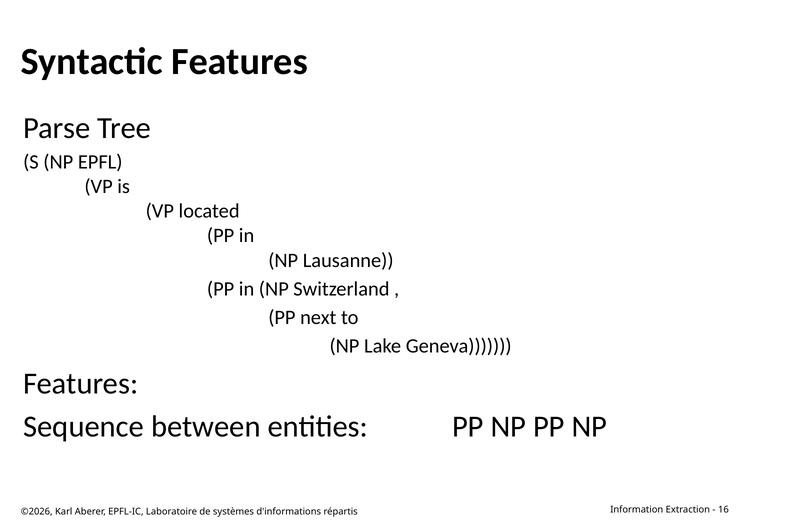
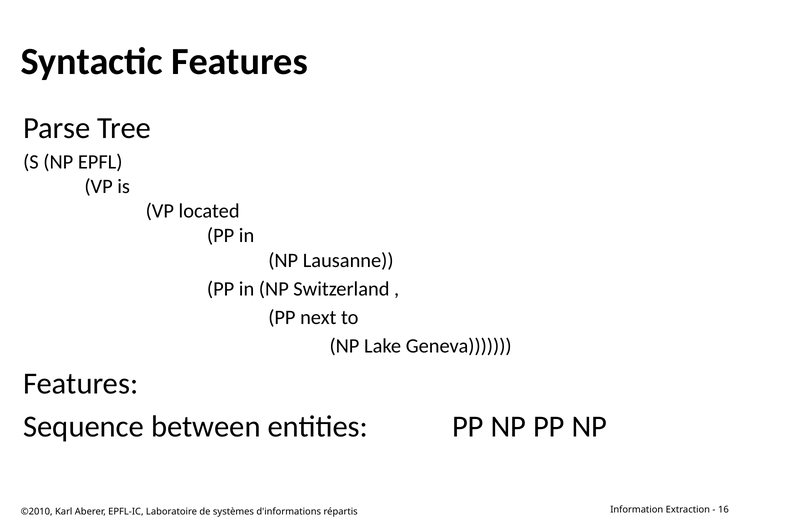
©2026: ©2026 -> ©2010
